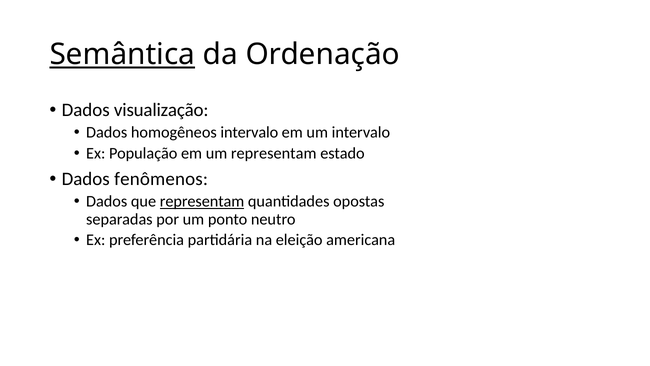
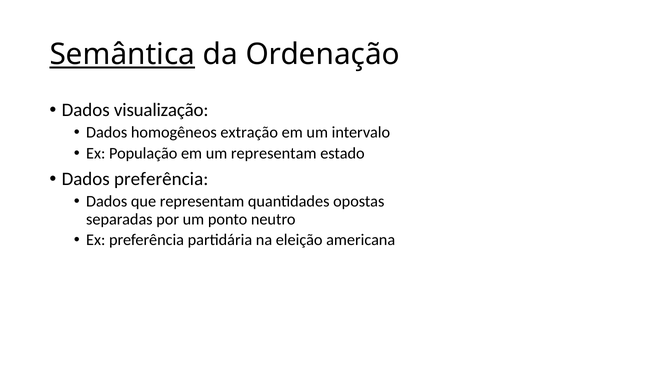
homogêneos intervalo: intervalo -> extração
Dados fenômenos: fenômenos -> preferência
representam at (202, 201) underline: present -> none
